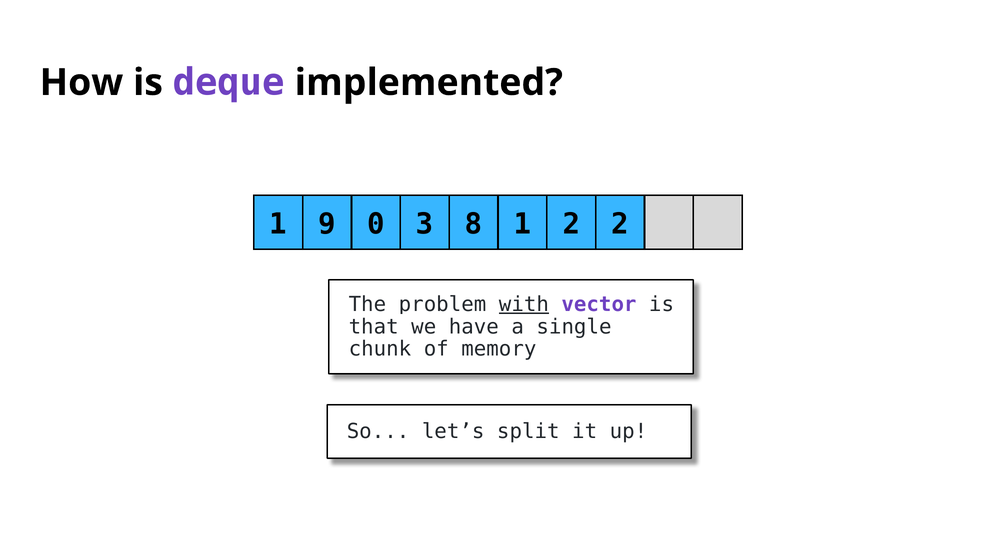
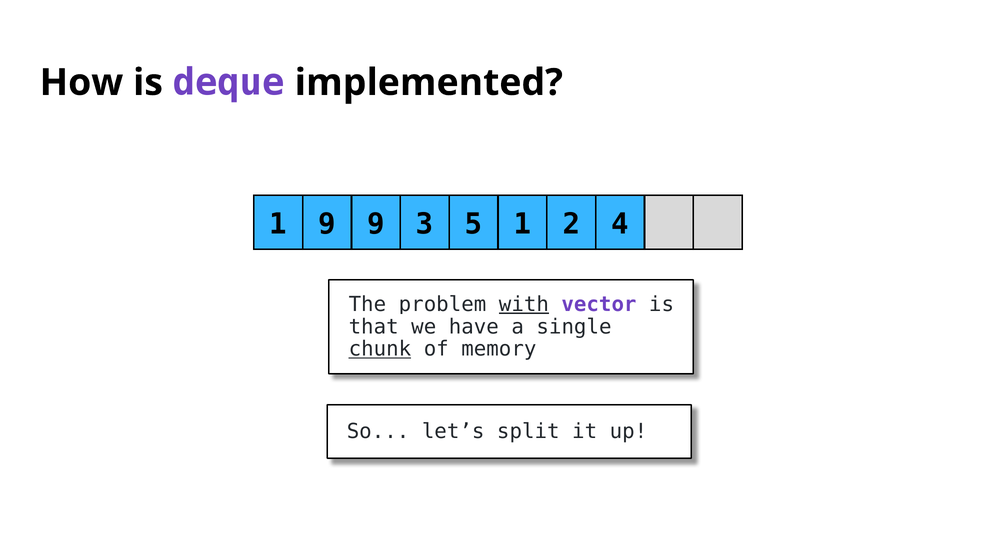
9 0: 0 -> 9
8: 8 -> 5
2 2: 2 -> 4
chunk underline: none -> present
